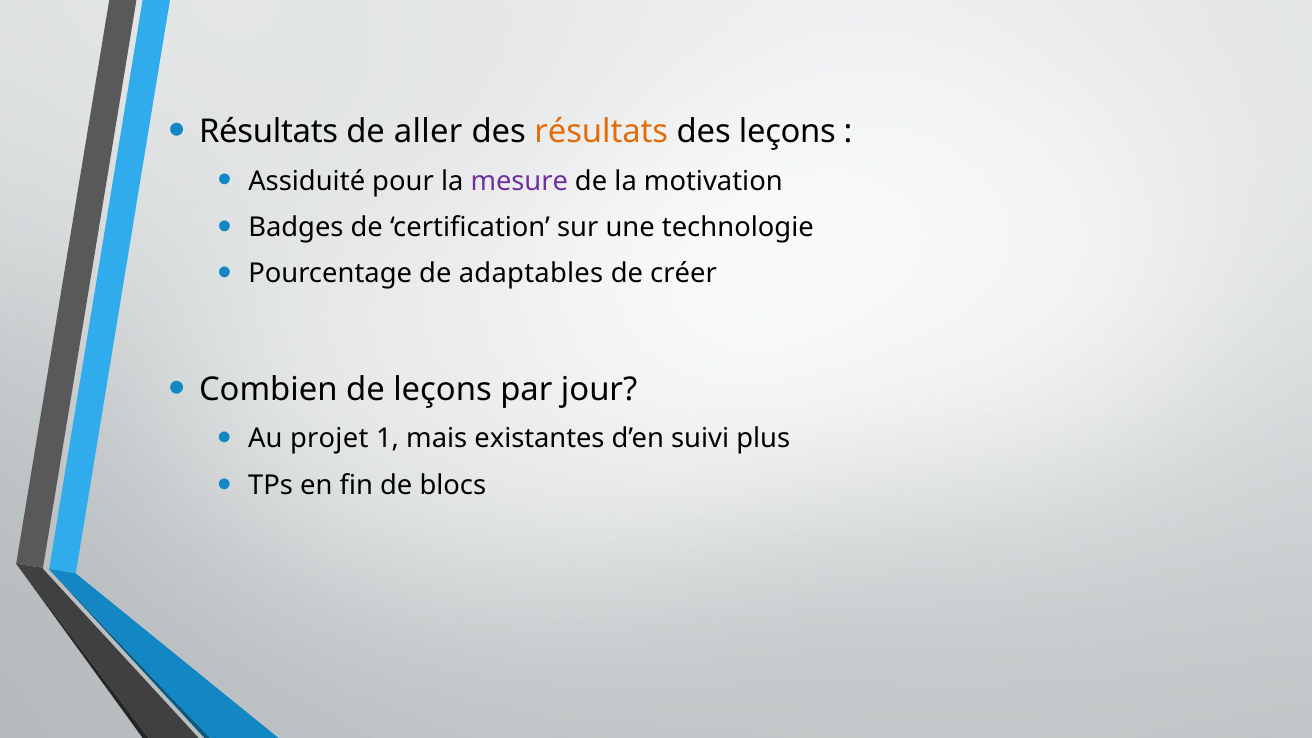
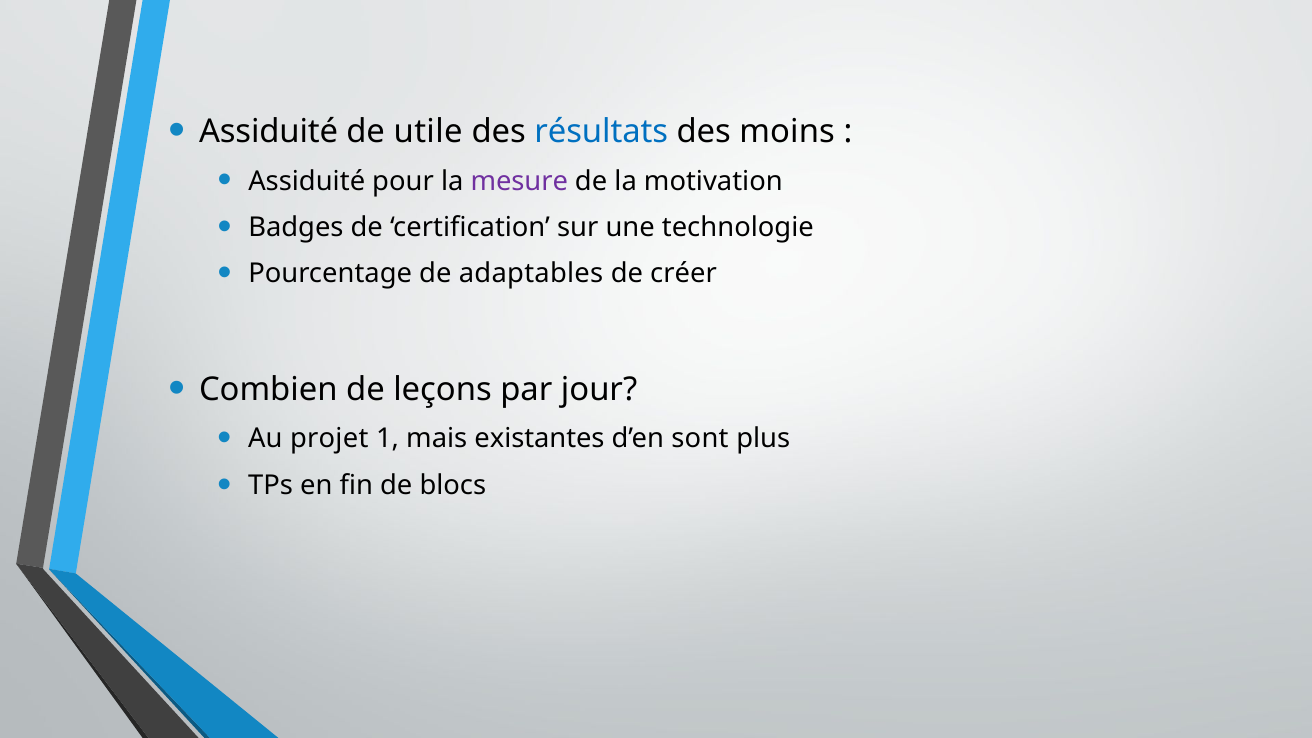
Résultats at (269, 132): Résultats -> Assiduité
aller: aller -> utile
résultats at (601, 132) colour: orange -> blue
des leçons: leçons -> moins
suivi: suivi -> sont
